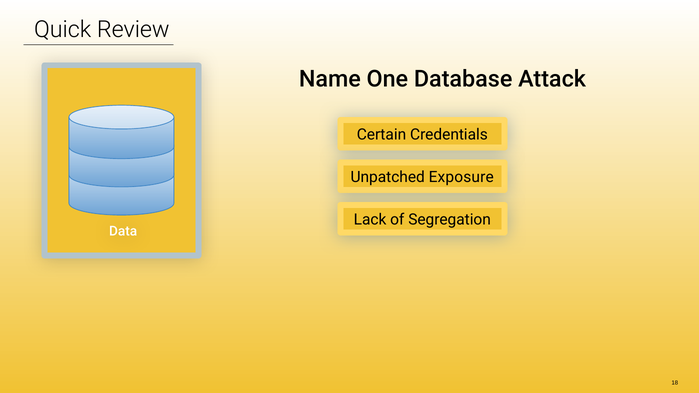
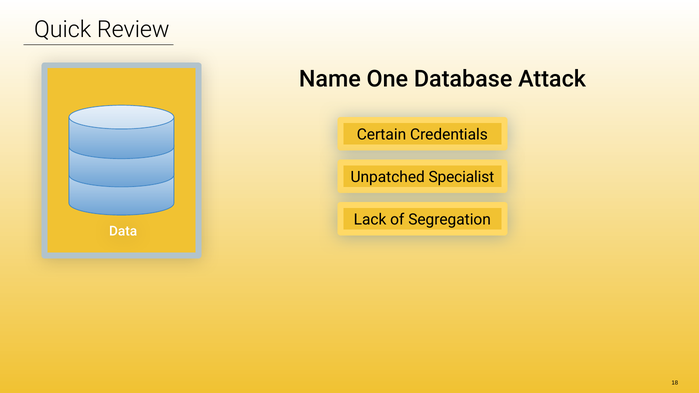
Exposure: Exposure -> Specialist
